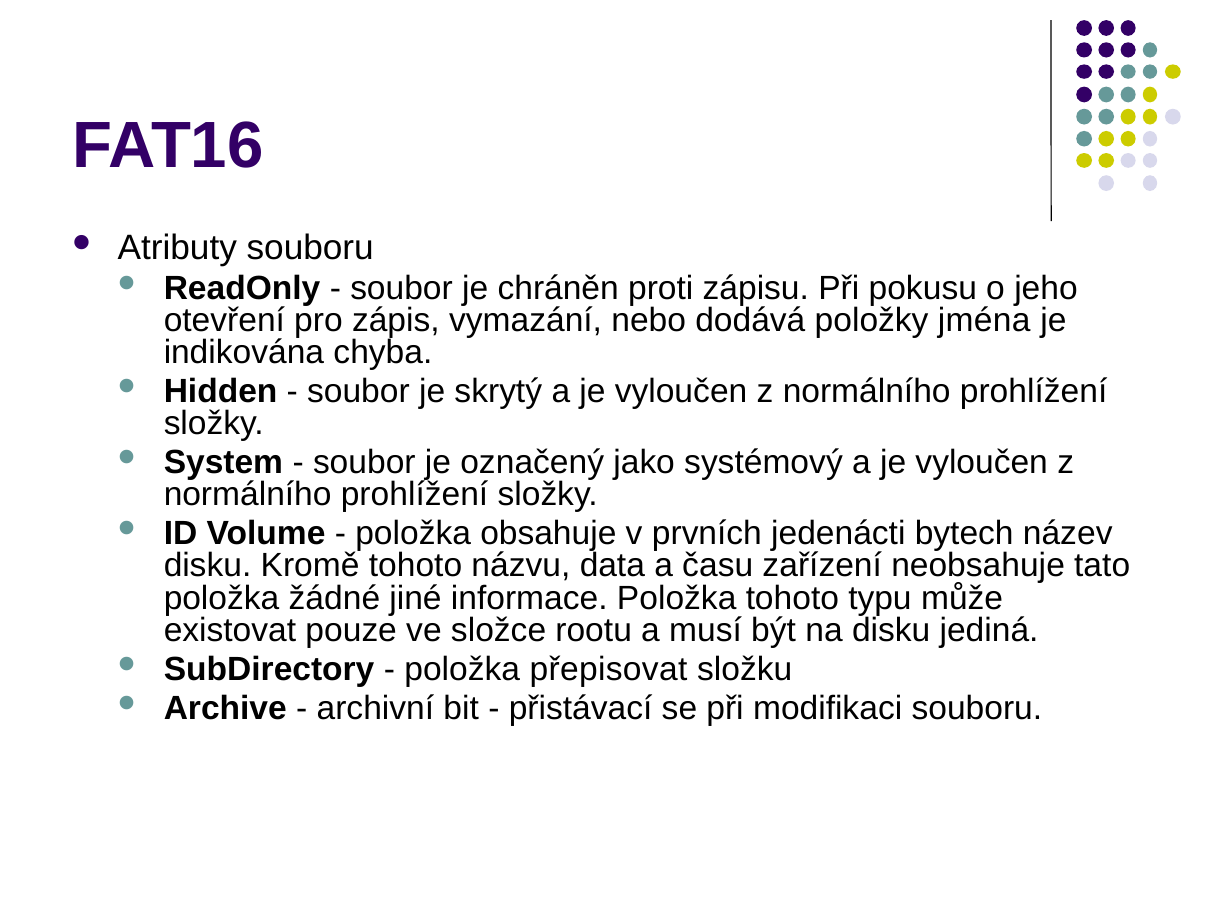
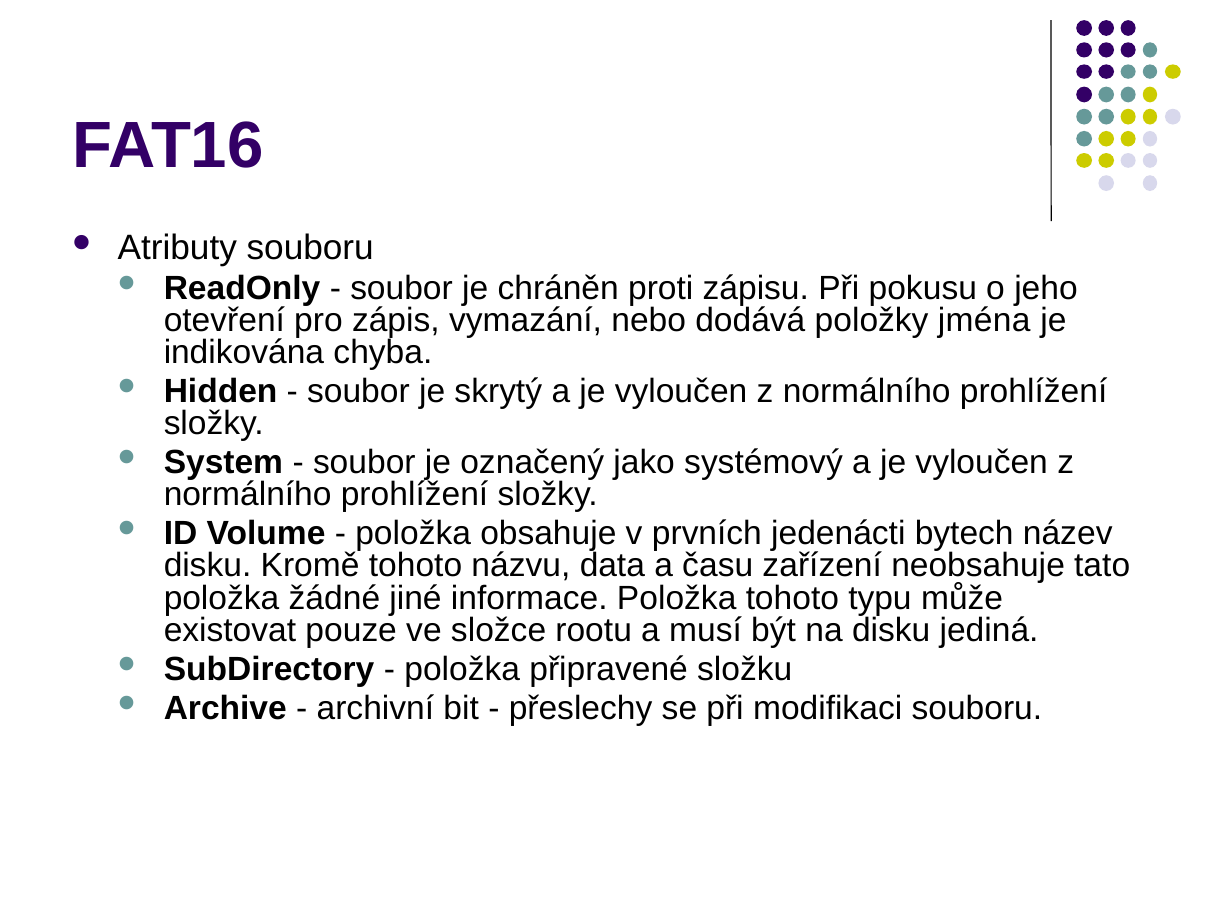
přepisovat: přepisovat -> připravené
přistávací: přistávací -> přeslechy
